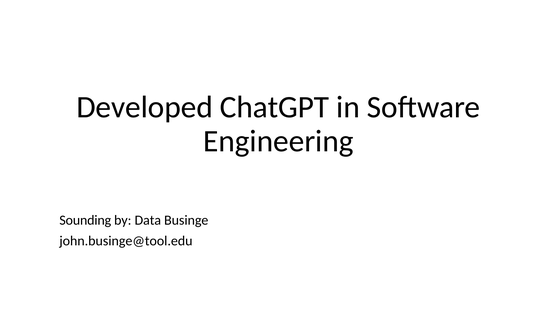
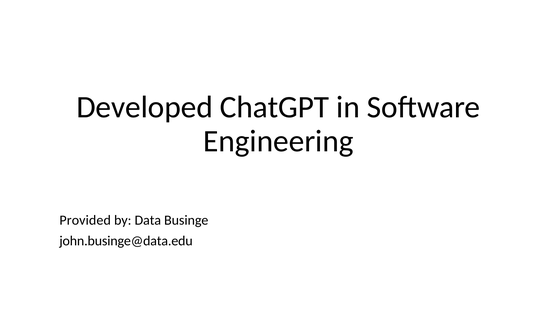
Sounding: Sounding -> Provided
john.businge@tool.edu: john.businge@tool.edu -> john.businge@data.edu
